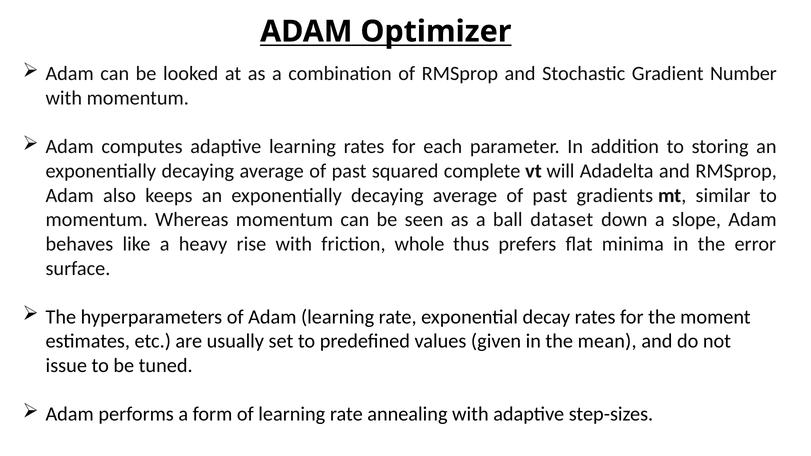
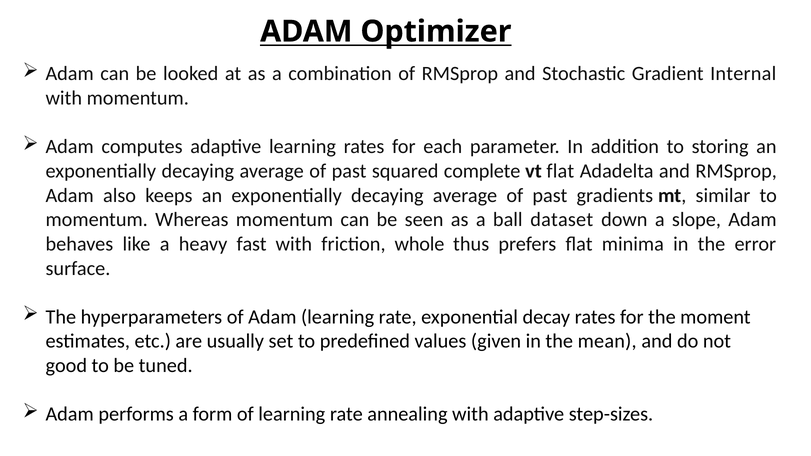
Number: Number -> Internal
vt will: will -> flat
rise: rise -> fast
issue: issue -> good
